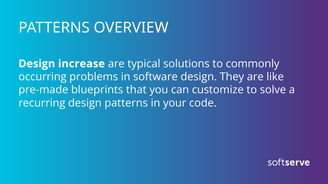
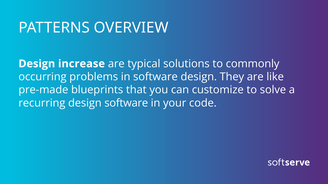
design patterns: patterns -> software
